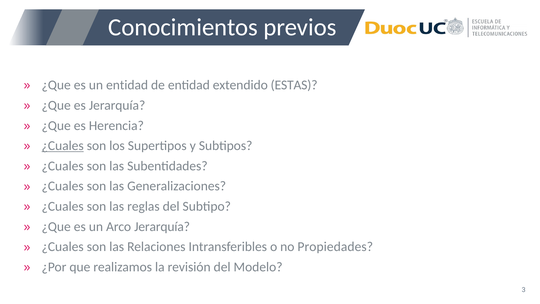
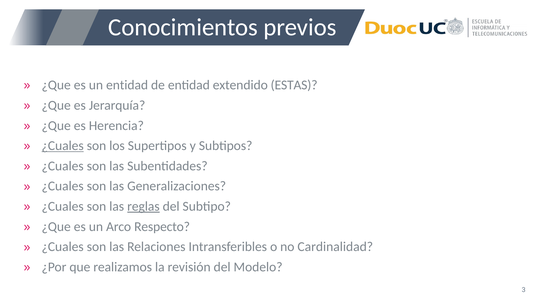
reglas underline: none -> present
Arco Jerarquía: Jerarquía -> Respecto
Propiedades: Propiedades -> Cardinalidad
